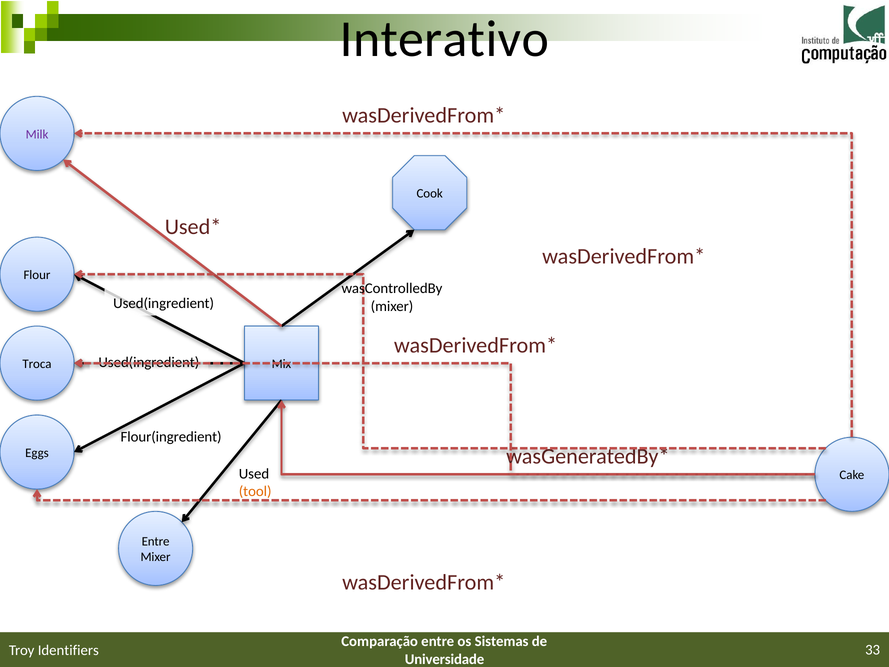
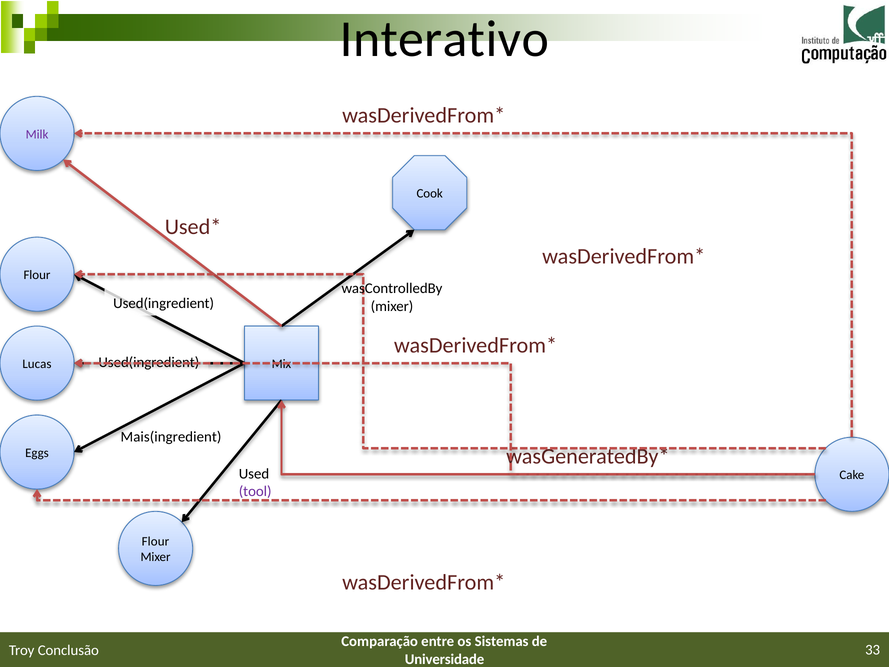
Troca: Troca -> Lucas
Flour(ingredient: Flour(ingredient -> Mais(ingredient
tool colour: orange -> purple
Entre at (156, 541): Entre -> Flour
Identifiers: Identifiers -> Conclusão
